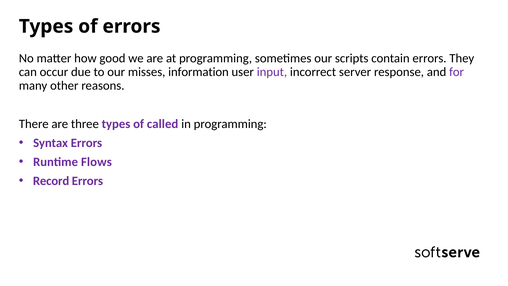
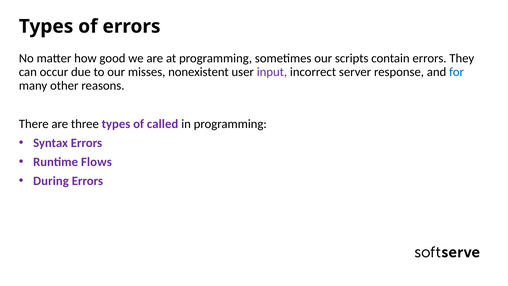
information: information -> nonexistent
for colour: purple -> blue
Record: Record -> During
